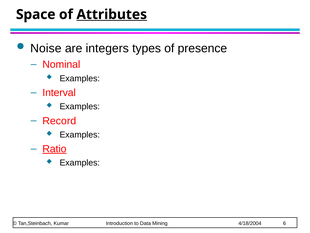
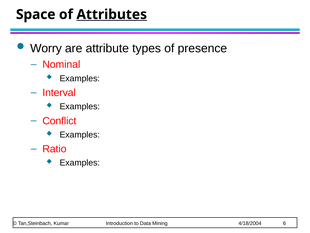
Noise: Noise -> Worry
integers: integers -> attribute
Record: Record -> Conflict
Ratio underline: present -> none
